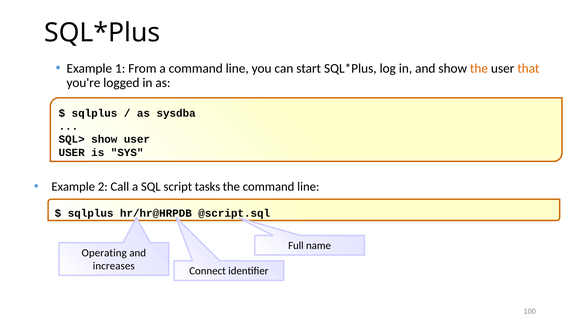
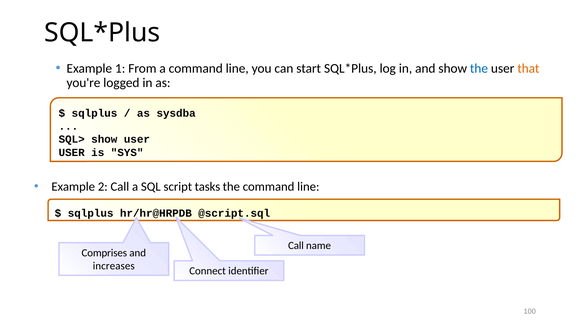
the at (479, 68) colour: orange -> blue
Full at (296, 246): Full -> Call
Operating: Operating -> Comprises
